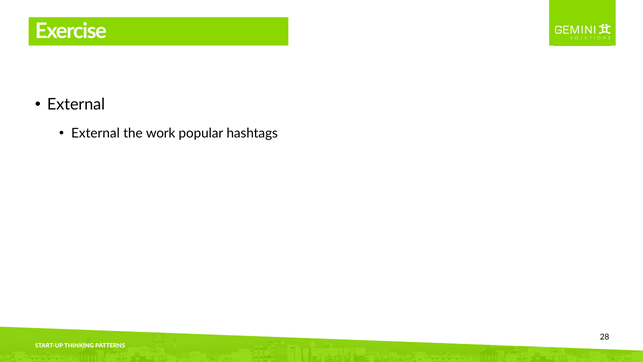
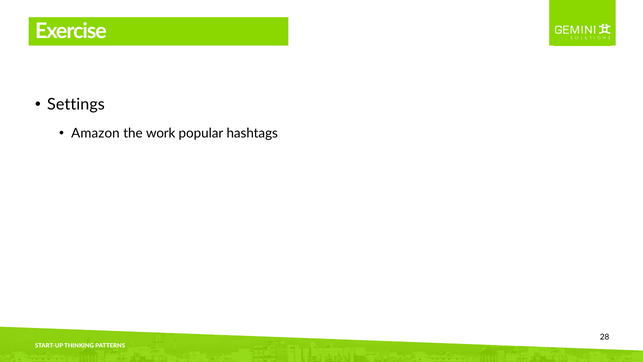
External at (76, 105): External -> Settings
External at (96, 133): External -> Amazon
